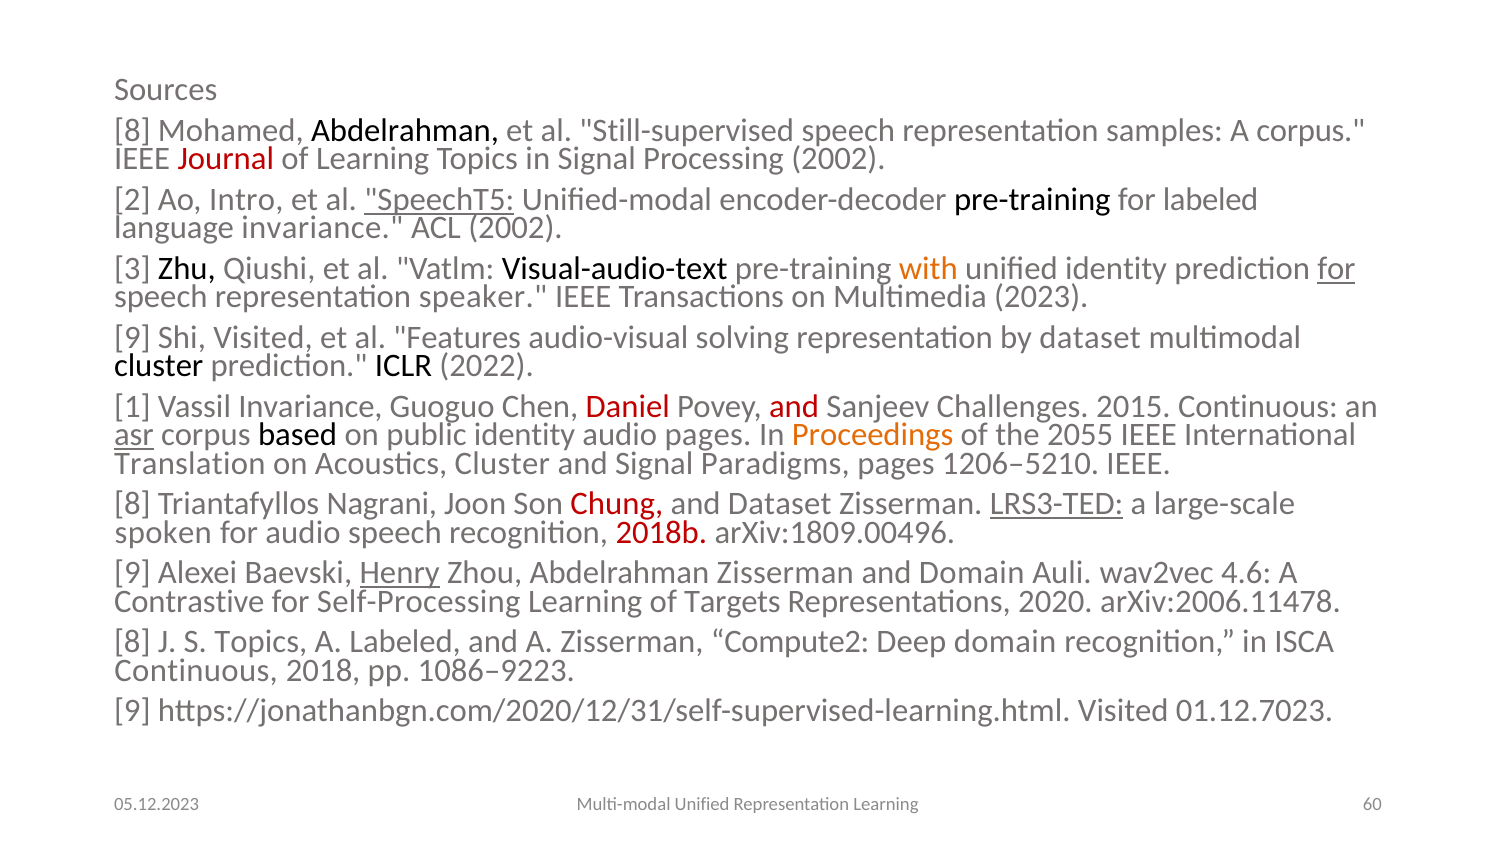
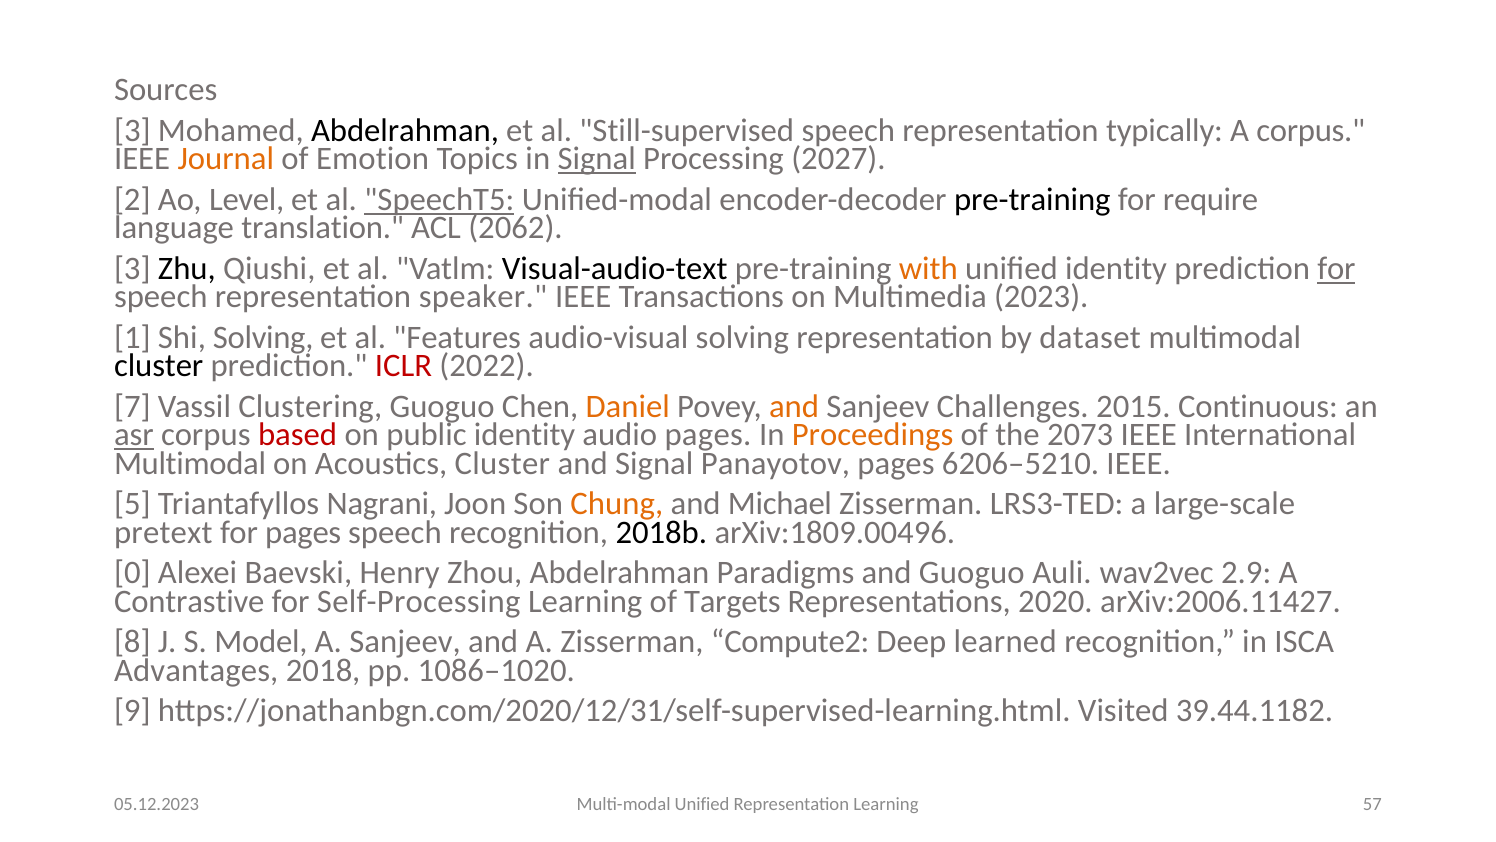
8 at (132, 131): 8 -> 3
samples: samples -> typically
Journal colour: red -> orange
of Learning: Learning -> Emotion
Signal at (597, 159) underline: none -> present
Processing 2002: 2002 -> 2027
Intro: Intro -> Level
for labeled: labeled -> require
language invariance: invariance -> translation
ACL 2002: 2002 -> 2062
9 at (132, 338): 9 -> 1
Shi Visited: Visited -> Solving
ICLR colour: black -> red
1: 1 -> 7
Vassil Invariance: Invariance -> Clustering
Daniel colour: red -> orange
and at (794, 406) colour: red -> orange
based colour: black -> red
2055: 2055 -> 2073
Translation at (190, 463): Translation -> Multimodal
Paradigms: Paradigms -> Panayotov
1206–5210: 1206–5210 -> 6206–5210
8 at (132, 504): 8 -> 5
Chung colour: red -> orange
and Dataset: Dataset -> Michael
LRS3-TED underline: present -> none
spoken: spoken -> pretext
for audio: audio -> pages
2018b colour: red -> black
9 at (132, 573): 9 -> 0
Henry underline: present -> none
Abdelrahman Zisserman: Zisserman -> Paradigms
and Domain: Domain -> Guoguo
4.6: 4.6 -> 2.9
arXiv:2006.11478: arXiv:2006.11478 -> arXiv:2006.11427
S Topics: Topics -> Model
A Labeled: Labeled -> Sanjeev
Deep domain: domain -> learned
Continuous at (196, 670): Continuous -> Advantages
1086–9223: 1086–9223 -> 1086–1020
01.12.7023: 01.12.7023 -> 39.44.1182
60: 60 -> 57
